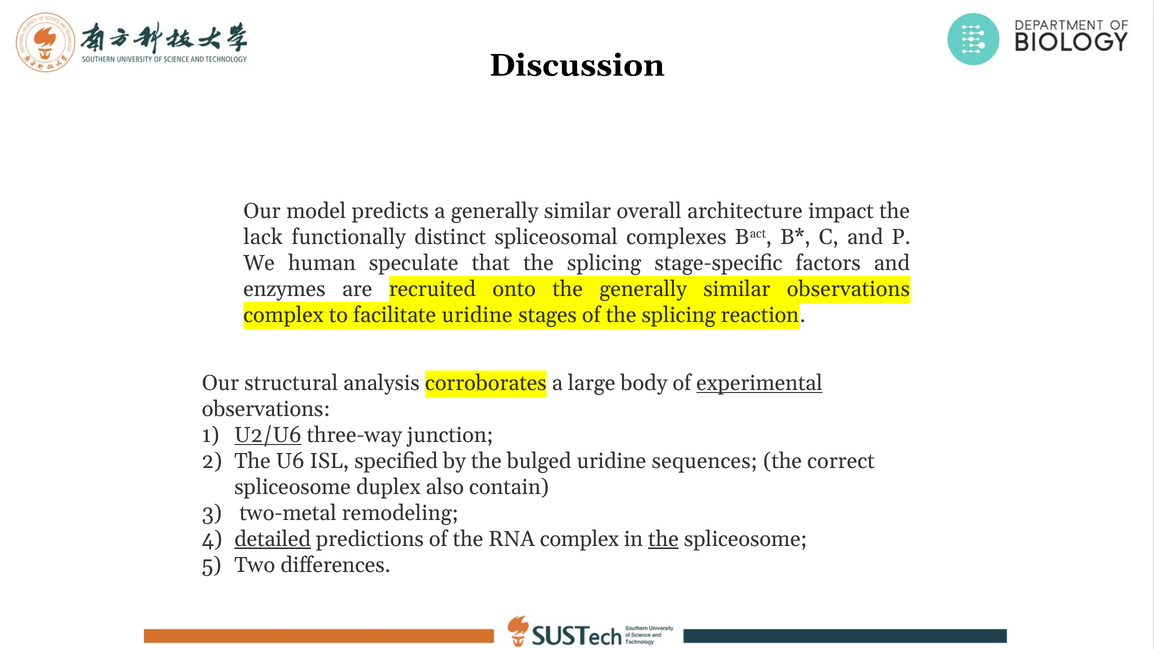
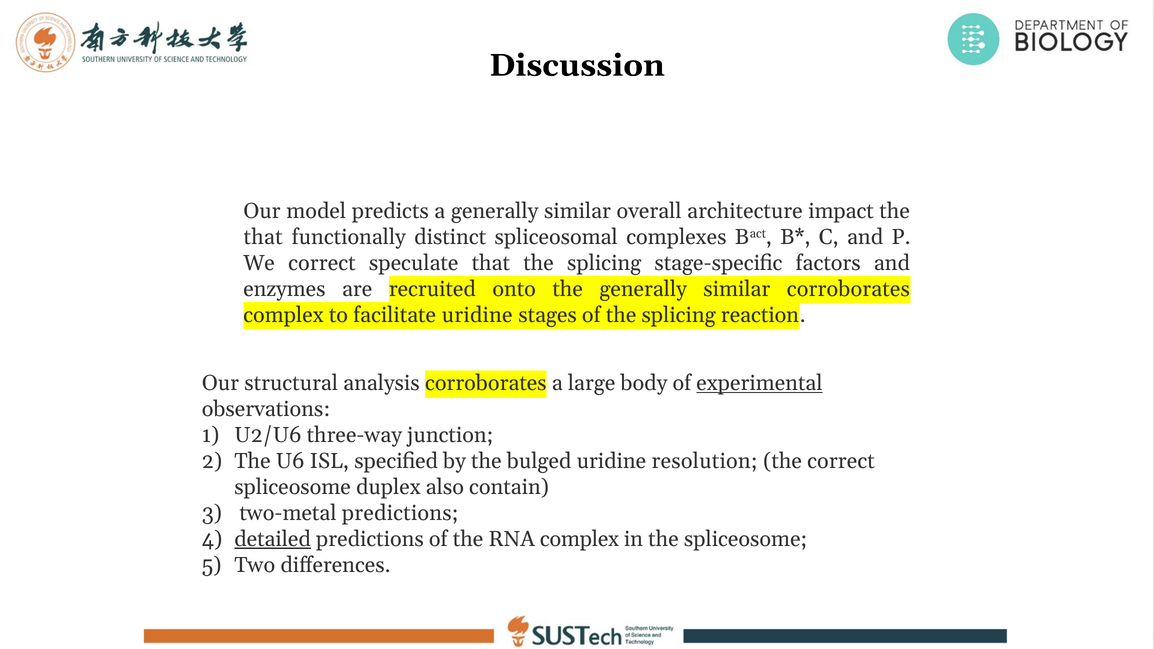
lack at (263, 237): lack -> that
We human: human -> correct
observations at (848, 289): observations -> corroborates
U2/U6 underline: present -> none
sequences: sequences -> resolution
two-metal remodeling: remodeling -> predictions
the at (663, 539) underline: present -> none
